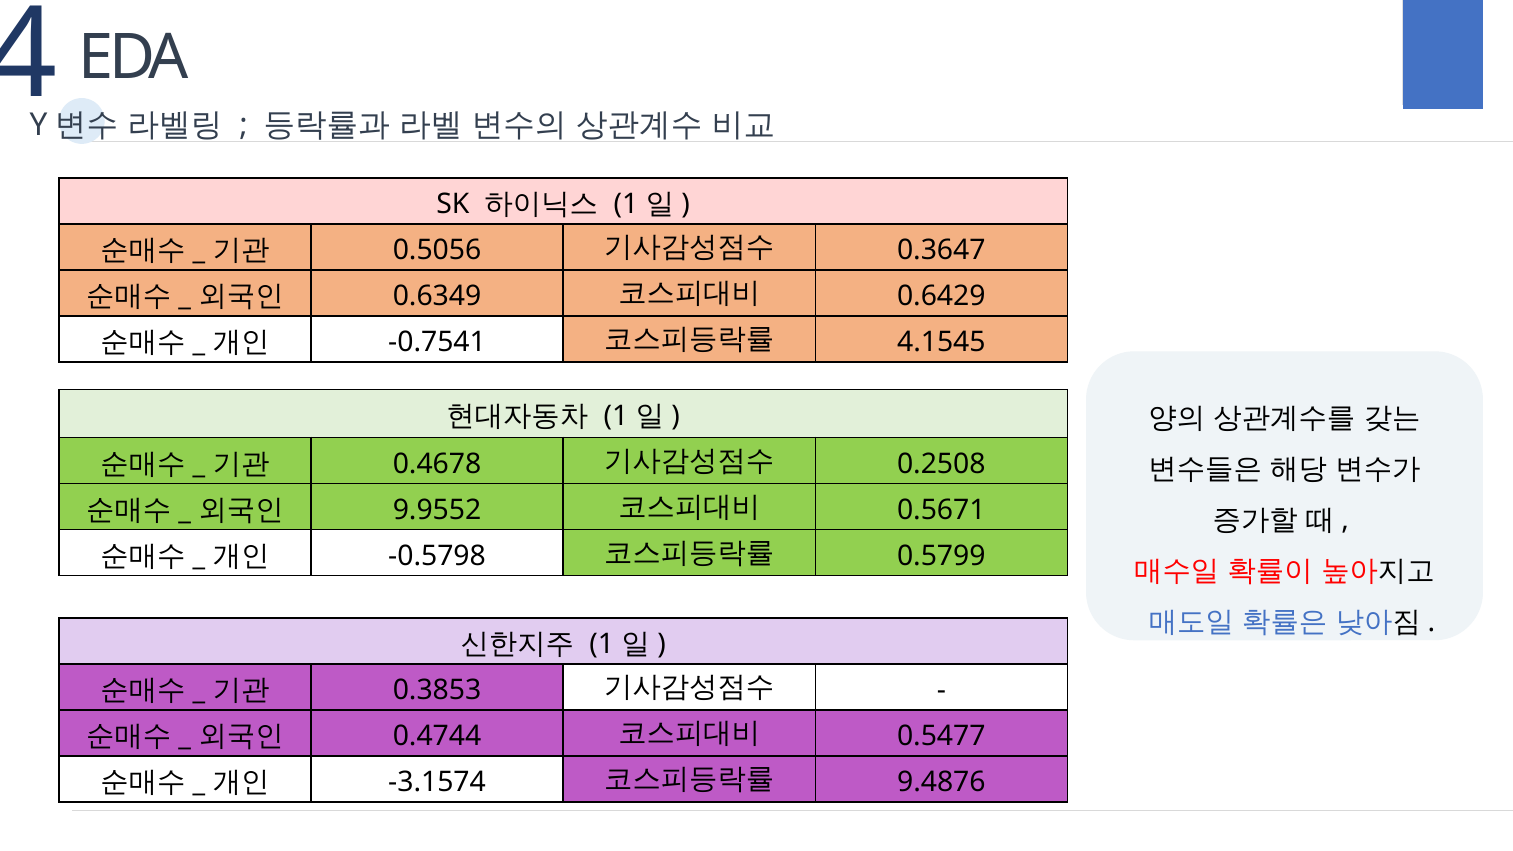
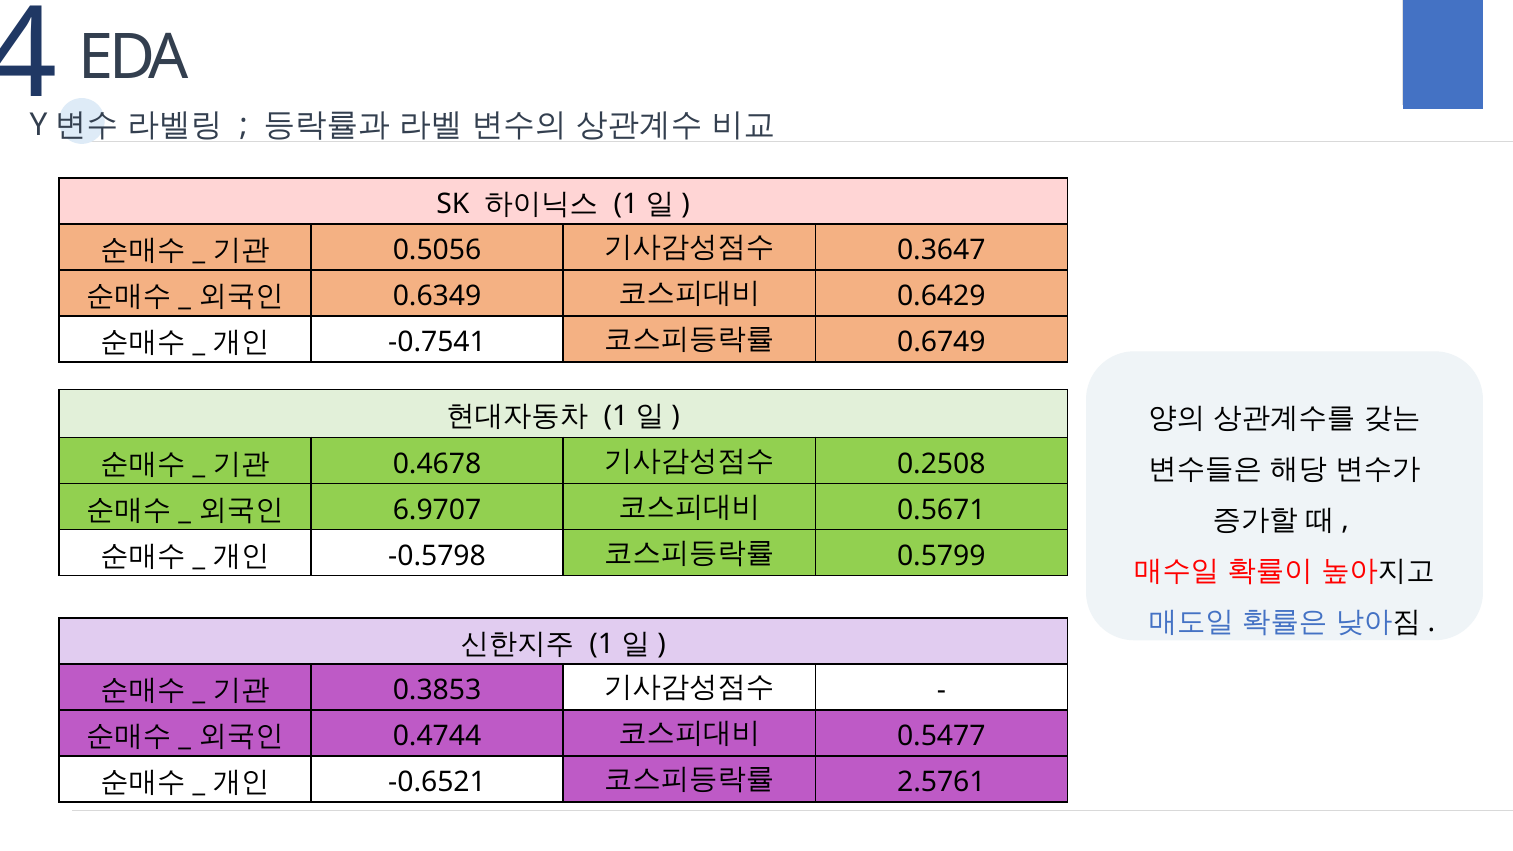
4.1545: 4.1545 -> 0.6749
9.9552: 9.9552 -> 6.9707
-3.1574: -3.1574 -> -0.6521
9.4876: 9.4876 -> 2.5761
